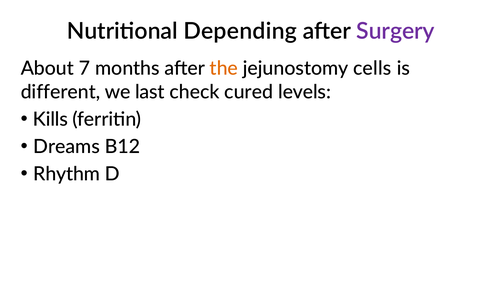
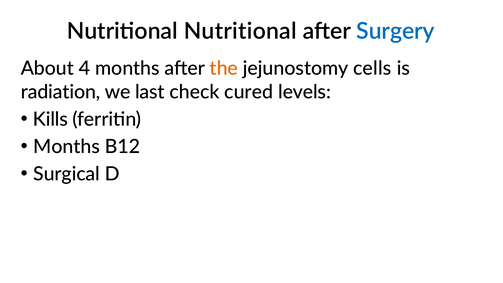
Nutritional Depending: Depending -> Nutritional
Surgery colour: purple -> blue
7: 7 -> 4
different: different -> radiation
Dreams at (67, 147): Dreams -> Months
Rhythm: Rhythm -> Surgical
